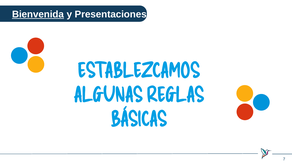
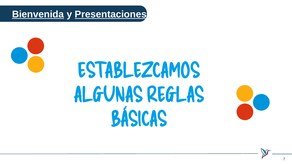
Presentaciones underline: none -> present
